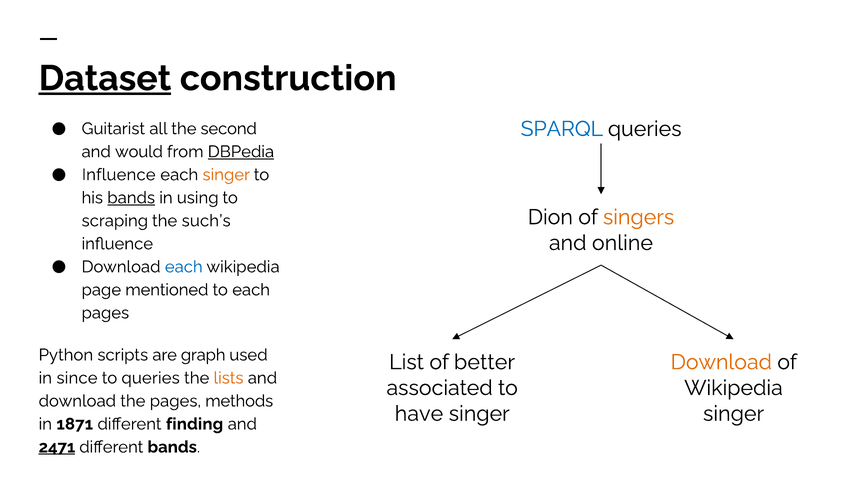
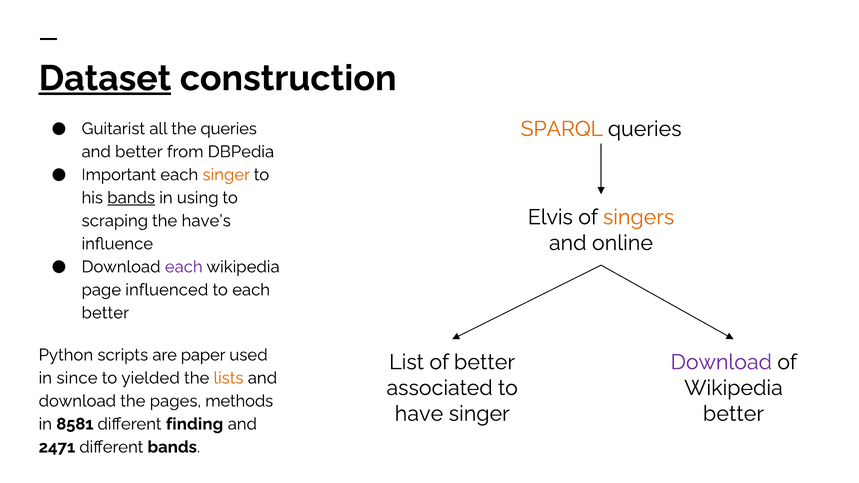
SPARQL colour: blue -> orange
the second: second -> queries
and would: would -> better
DBPedia underline: present -> none
Influence at (119, 175): Influence -> Important
Dion: Dion -> Elvis
such’s: such’s -> have’s
each at (184, 267) colour: blue -> purple
mentioned: mentioned -> influenced
pages at (105, 313): pages -> better
graph: graph -> paper
Download at (721, 362) colour: orange -> purple
to queries: queries -> yielded
singer at (734, 414): singer -> better
1871: 1871 -> 8581
2471 underline: present -> none
